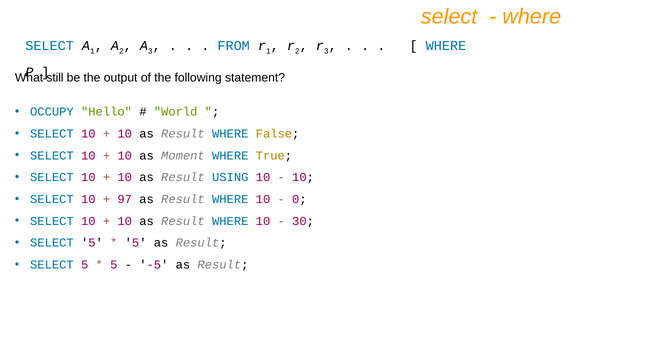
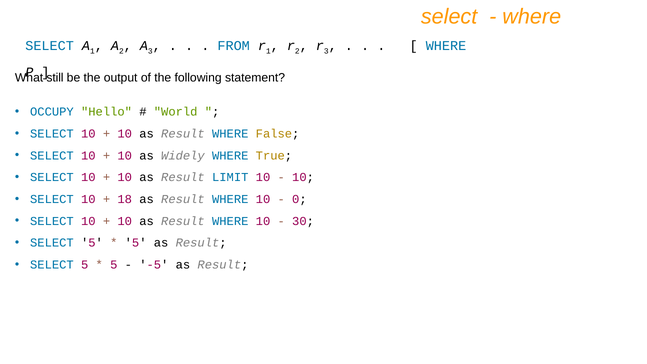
Moment: Moment -> Widely
USING: USING -> LIMIT
97: 97 -> 18
